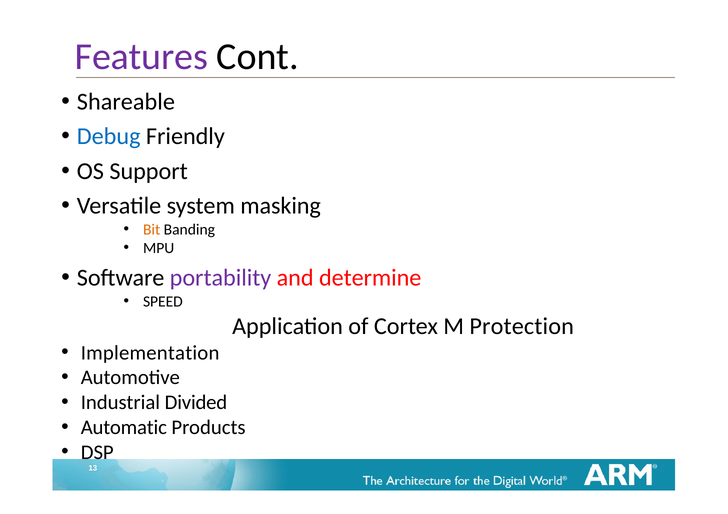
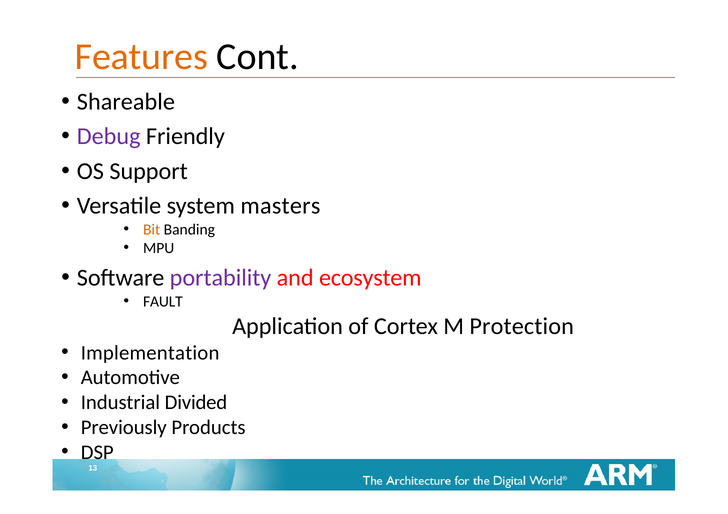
Features colour: purple -> orange
Debug colour: blue -> purple
masking: masking -> masters
determine: determine -> ecosystem
SPEED: SPEED -> FAULT
Automatic: Automatic -> Previously
